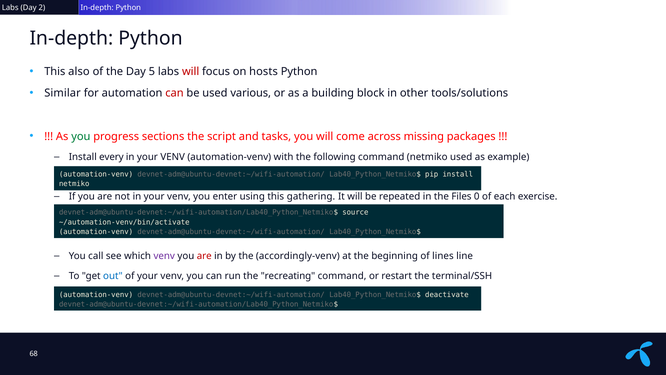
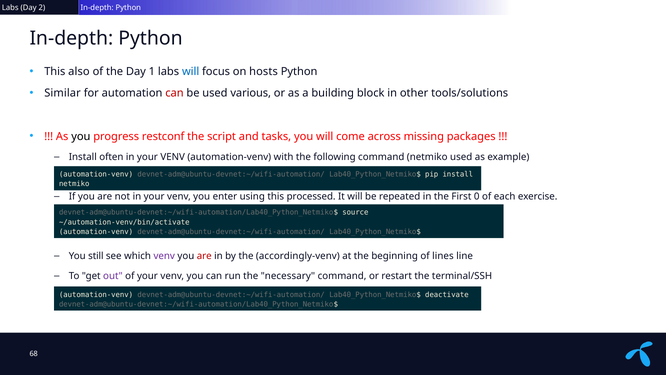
5: 5 -> 1
will at (191, 72) colour: red -> blue
you at (81, 136) colour: green -> black
sections: sections -> restconf
every: every -> often
gathering: gathering -> processed
Files: Files -> First
call: call -> still
out colour: blue -> purple
recreating: recreating -> necessary
